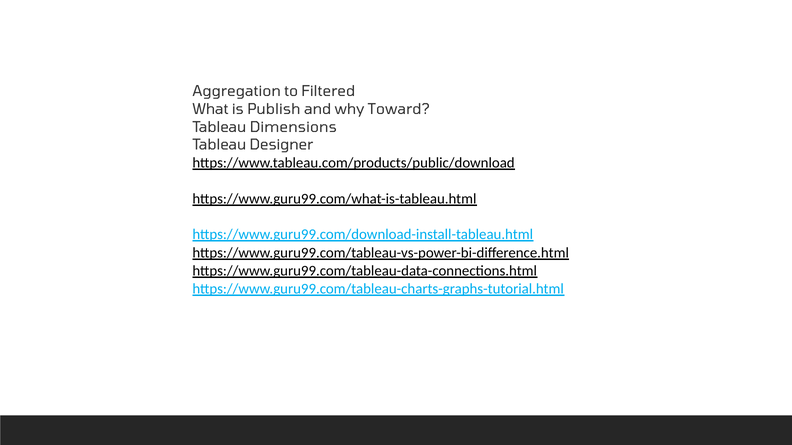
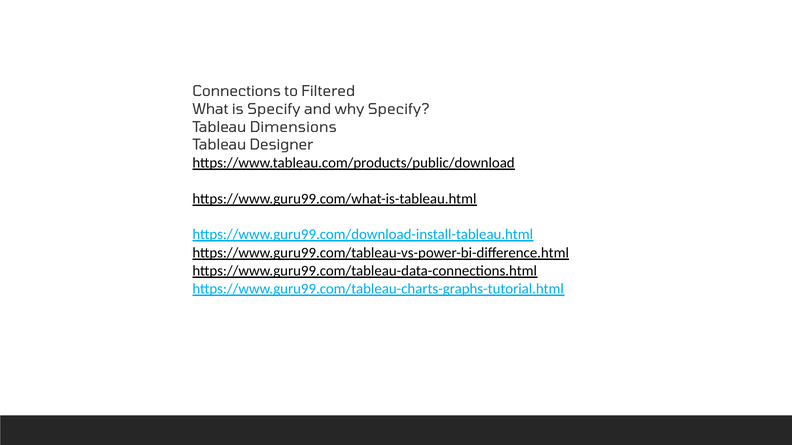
Aggregation: Aggregation -> Connections
is Publish: Publish -> Specify
why Toward: Toward -> Specify
